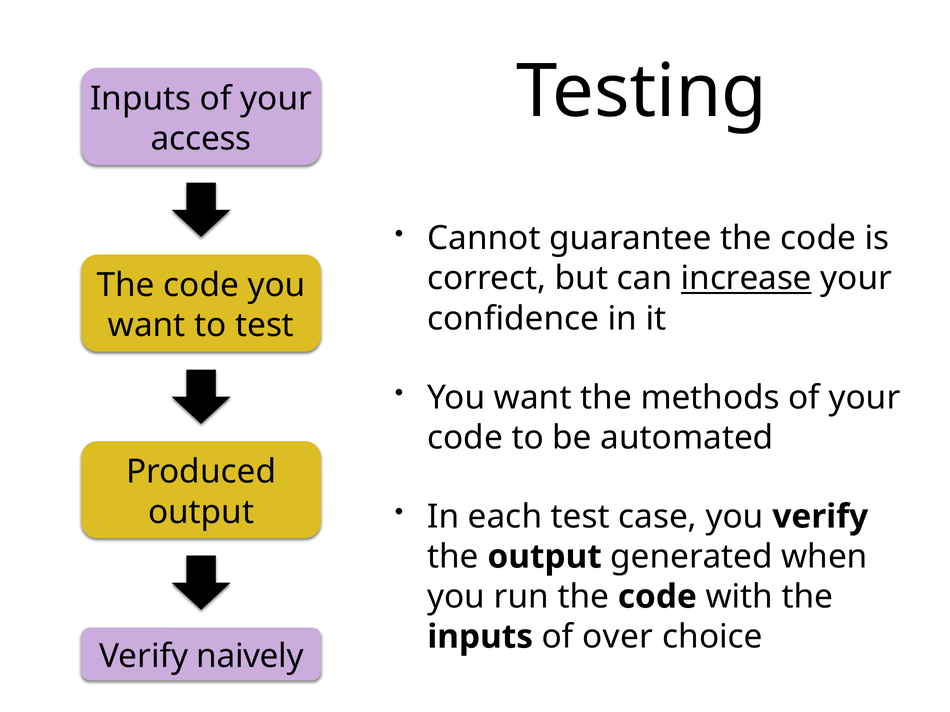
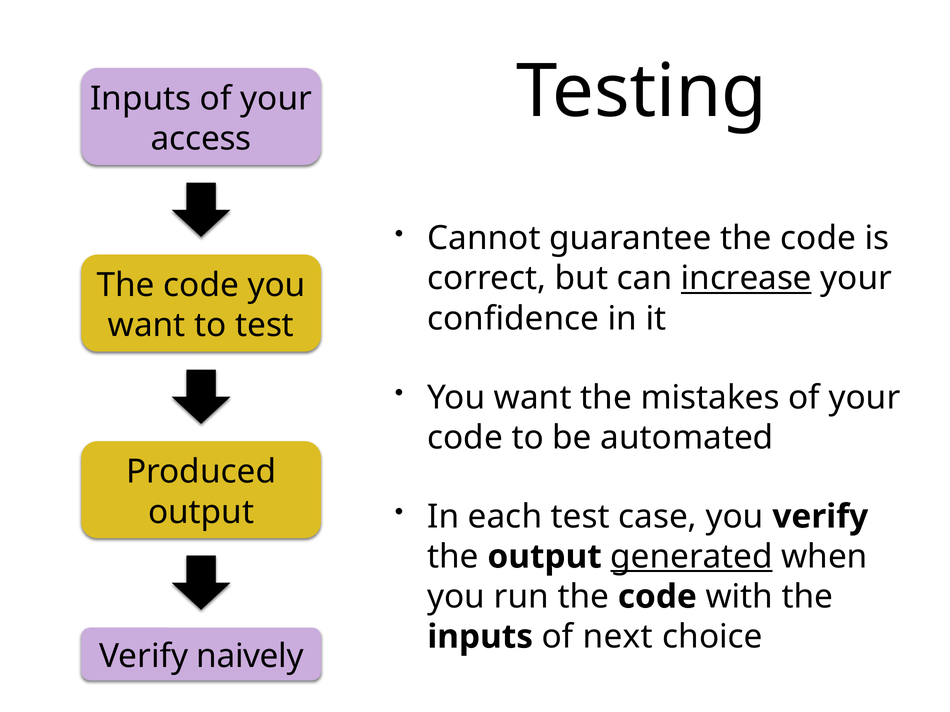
methods: methods -> mistakes
generated underline: none -> present
over: over -> next
